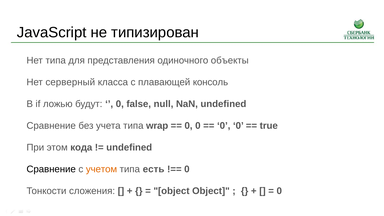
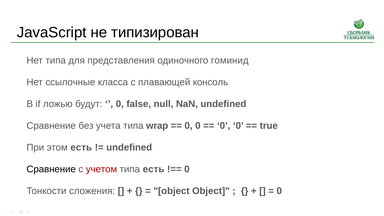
объекты: объекты -> гоминид
серверный: серверный -> ссылочные
этом кода: кода -> есть
учетом colour: orange -> red
